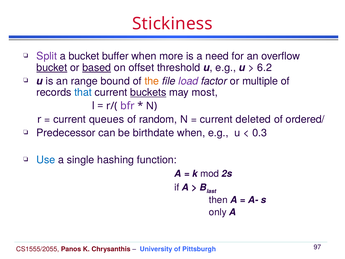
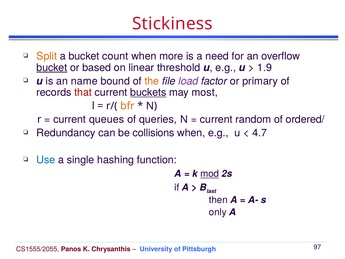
Split colour: purple -> orange
buffer: buffer -> count
based underline: present -> none
offset: offset -> linear
6.2: 6.2 -> 1.9
range: range -> name
multiple: multiple -> primary
that colour: blue -> red
bfr colour: purple -> orange
random: random -> queries
deleted: deleted -> random
Predecessor: Predecessor -> Redundancy
birthdate: birthdate -> collisions
0.3: 0.3 -> 4.7
mod underline: none -> present
